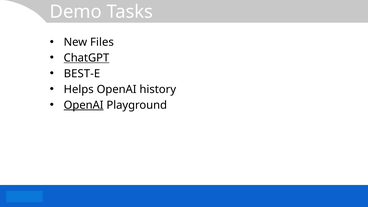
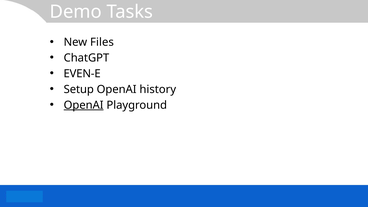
ChatGPT underline: present -> none
BEST-E: BEST-E -> EVEN-E
Helps: Helps -> Setup
